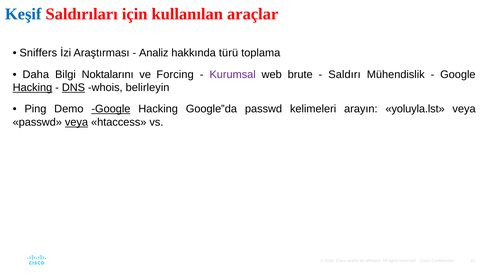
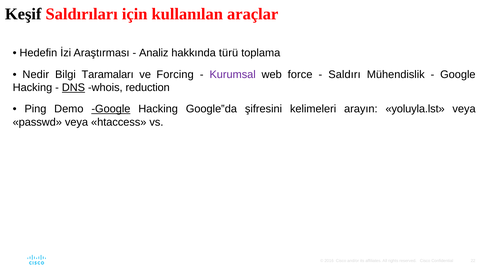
Keşif colour: blue -> black
Sniffers: Sniffers -> Hedefin
Daha: Daha -> Nedir
Noktalarını: Noktalarını -> Taramaları
brute: brute -> force
Hacking at (32, 88) underline: present -> none
belirleyin: belirleyin -> reduction
Google‟da passwd: passwd -> şifresini
veya at (76, 122) underline: present -> none
